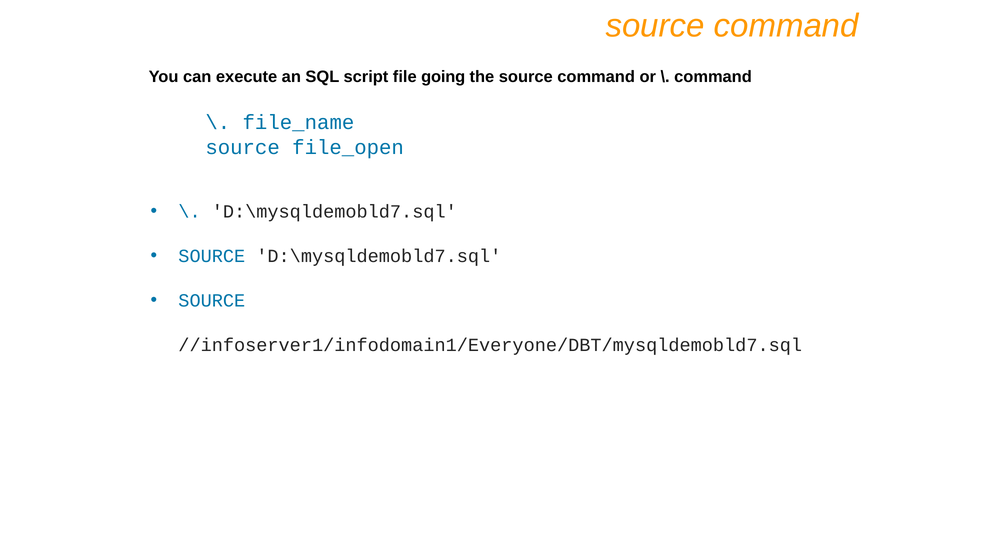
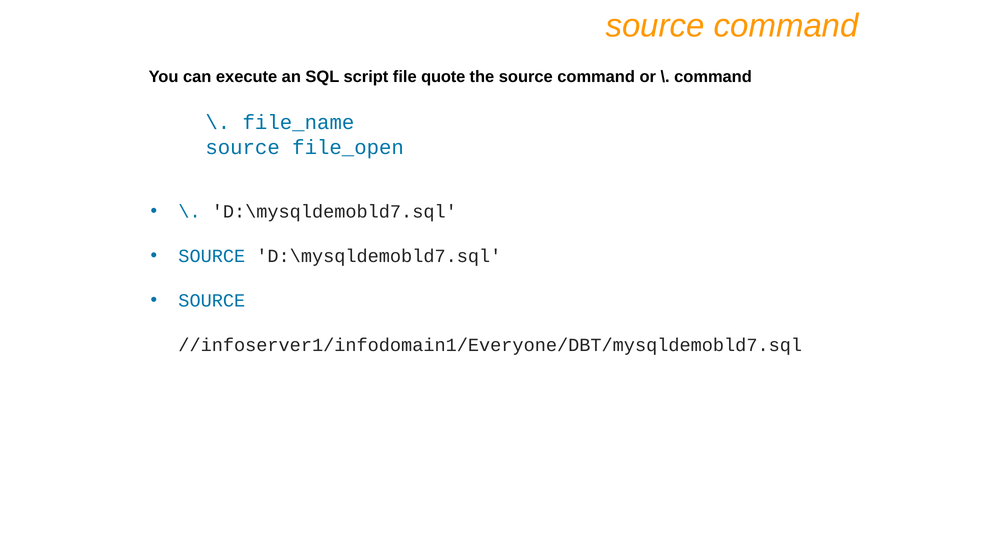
going: going -> quote
